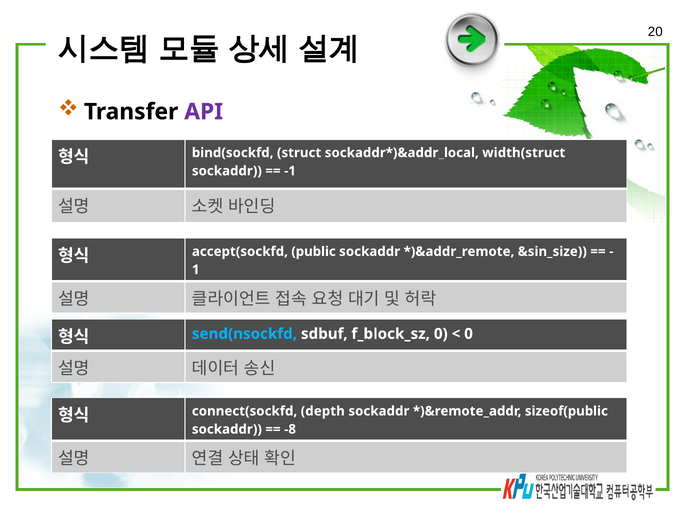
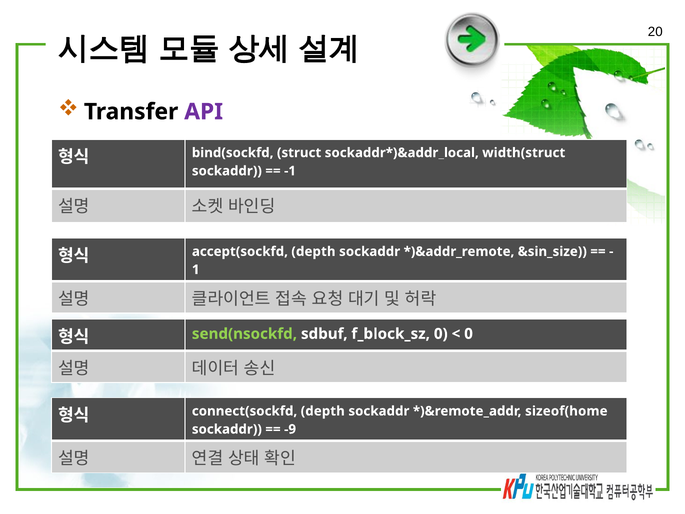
accept(sockfd public: public -> depth
send(nsockfd colour: light blue -> light green
sizeof(public: sizeof(public -> sizeof(home
-8: -8 -> -9
